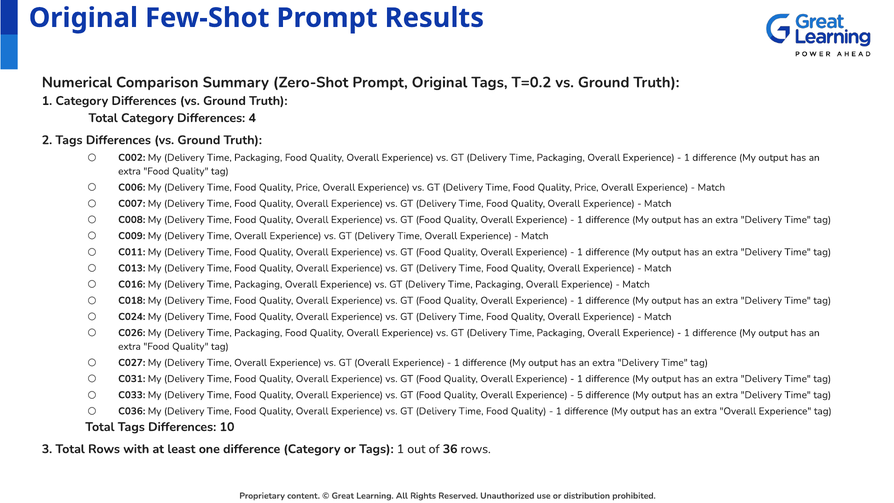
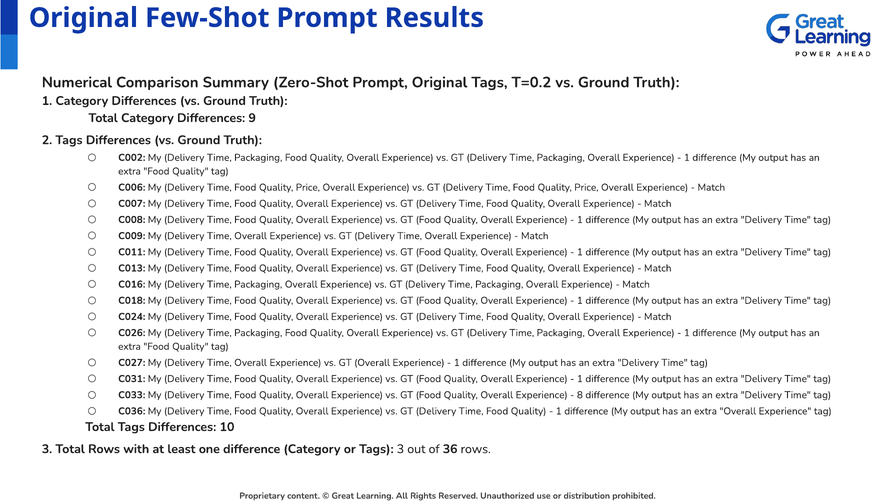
4: 4 -> 9
5: 5 -> 8
Tags 1: 1 -> 3
